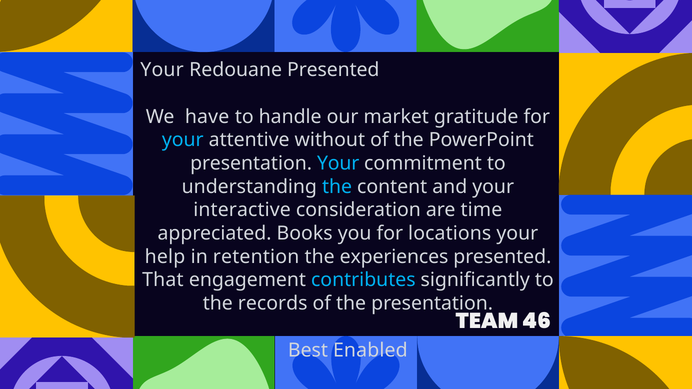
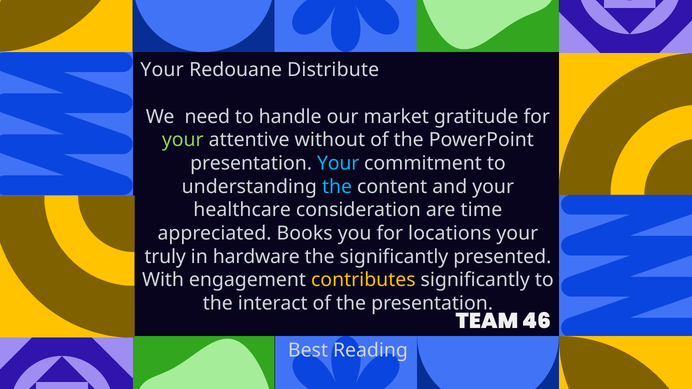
Redouane Presented: Presented -> Distribute
have: have -> need
your at (183, 140) colour: light blue -> light green
interactive: interactive -> healthcare
help: help -> truly
retention: retention -> hardware
the experiences: experiences -> significantly
That: That -> With
contributes colour: light blue -> yellow
records: records -> interact
Enabled: Enabled -> Reading
